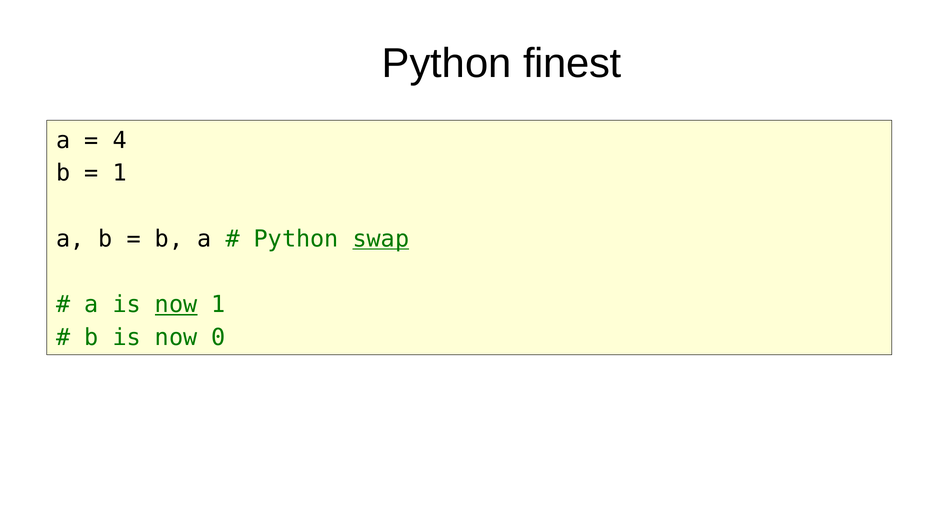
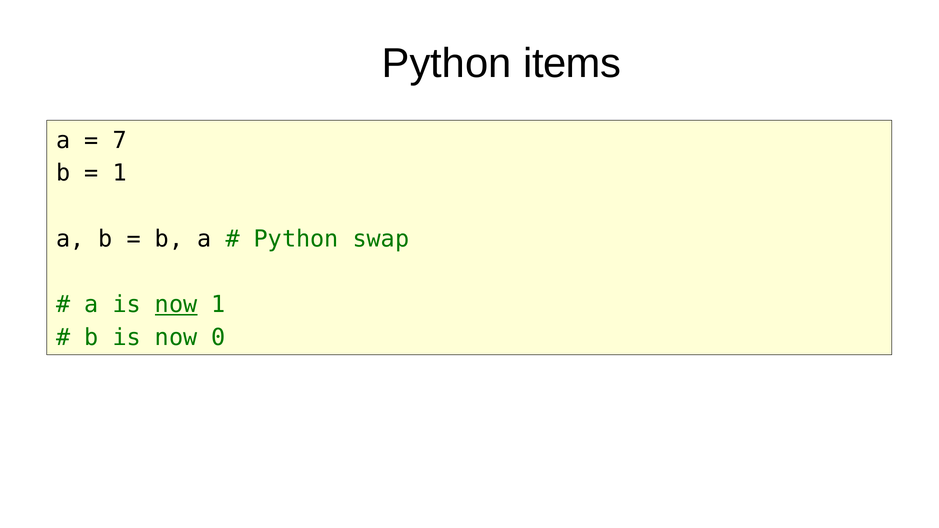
finest: finest -> items
4: 4 -> 7
swap underline: present -> none
